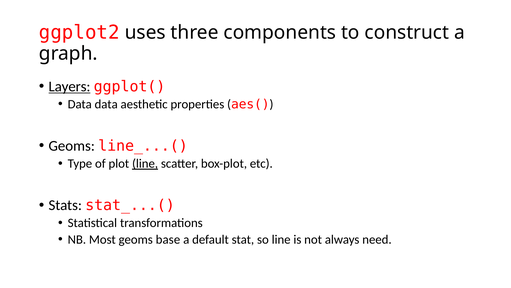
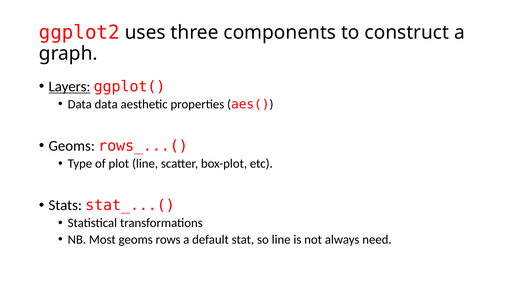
line_...(: line_...( -> rows_...(
line at (145, 163) underline: present -> none
base: base -> rows
